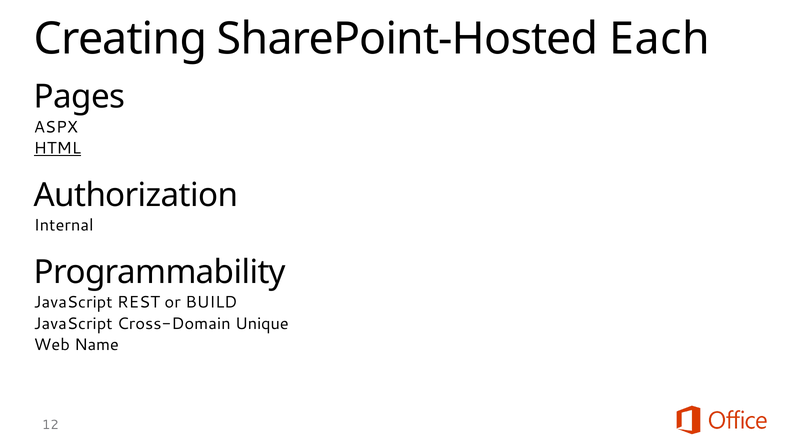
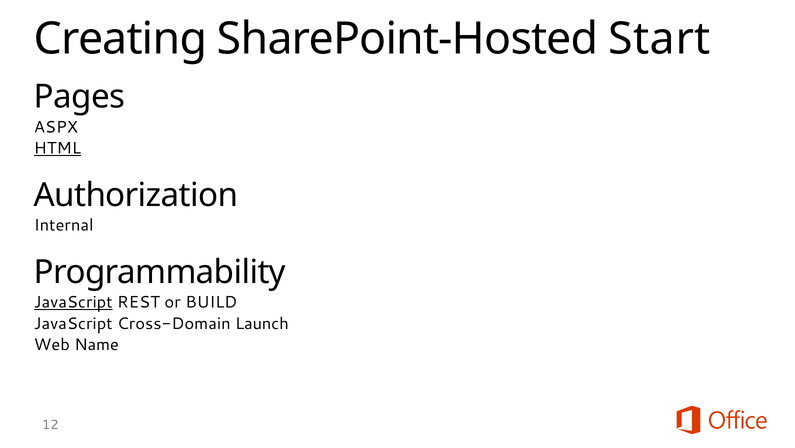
Each: Each -> Start
JavaScript at (73, 302) underline: none -> present
Unique: Unique -> Launch
